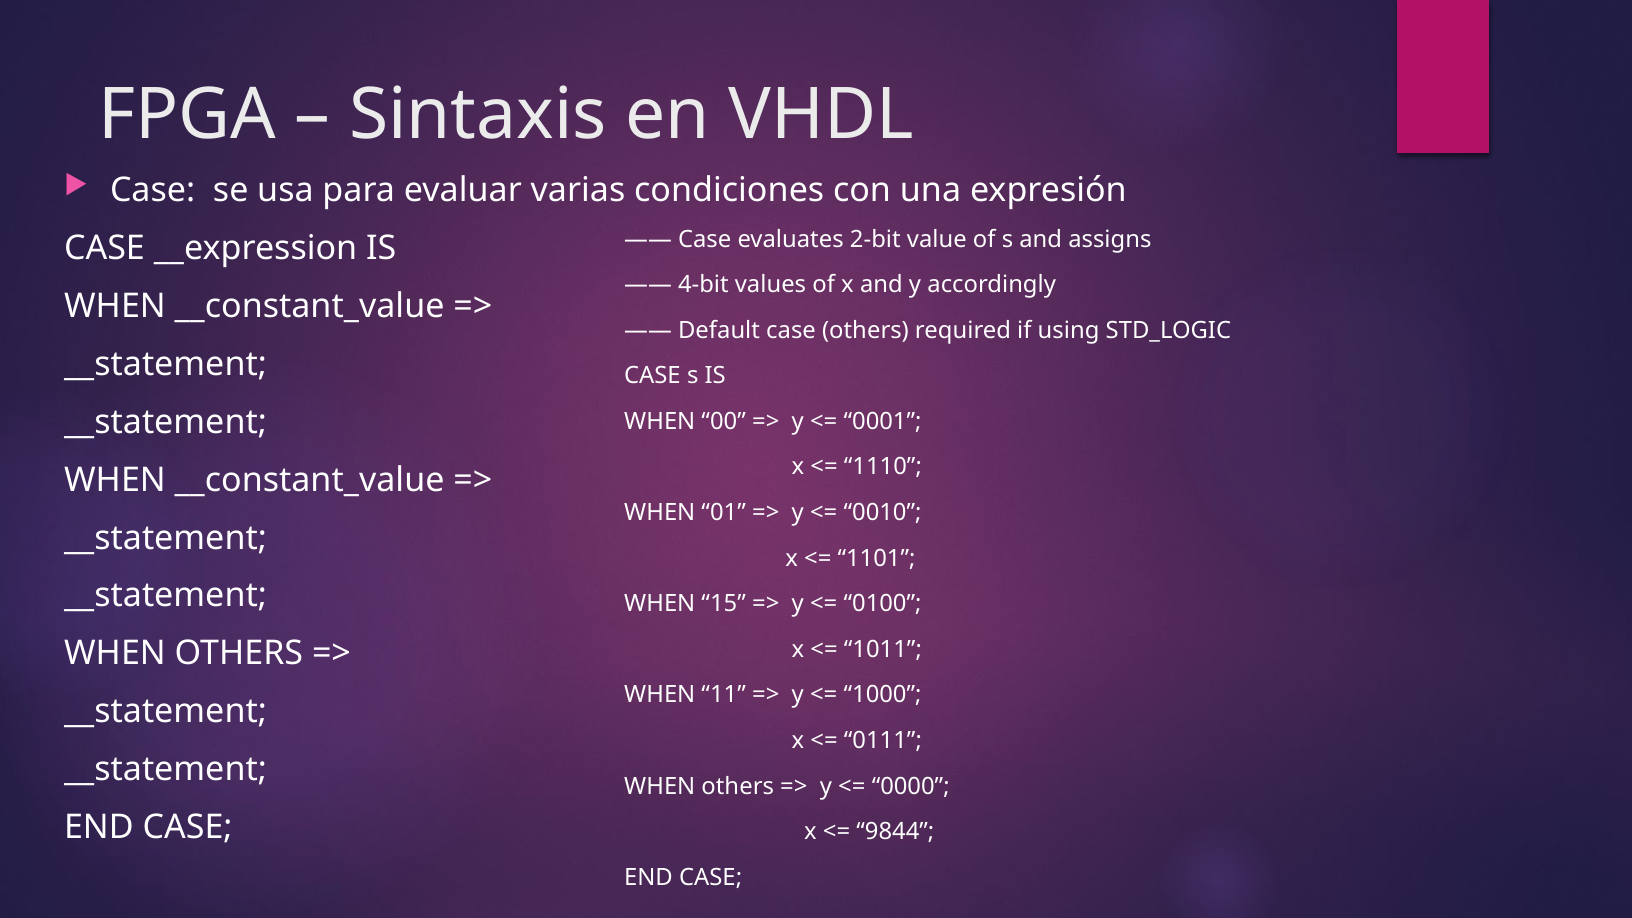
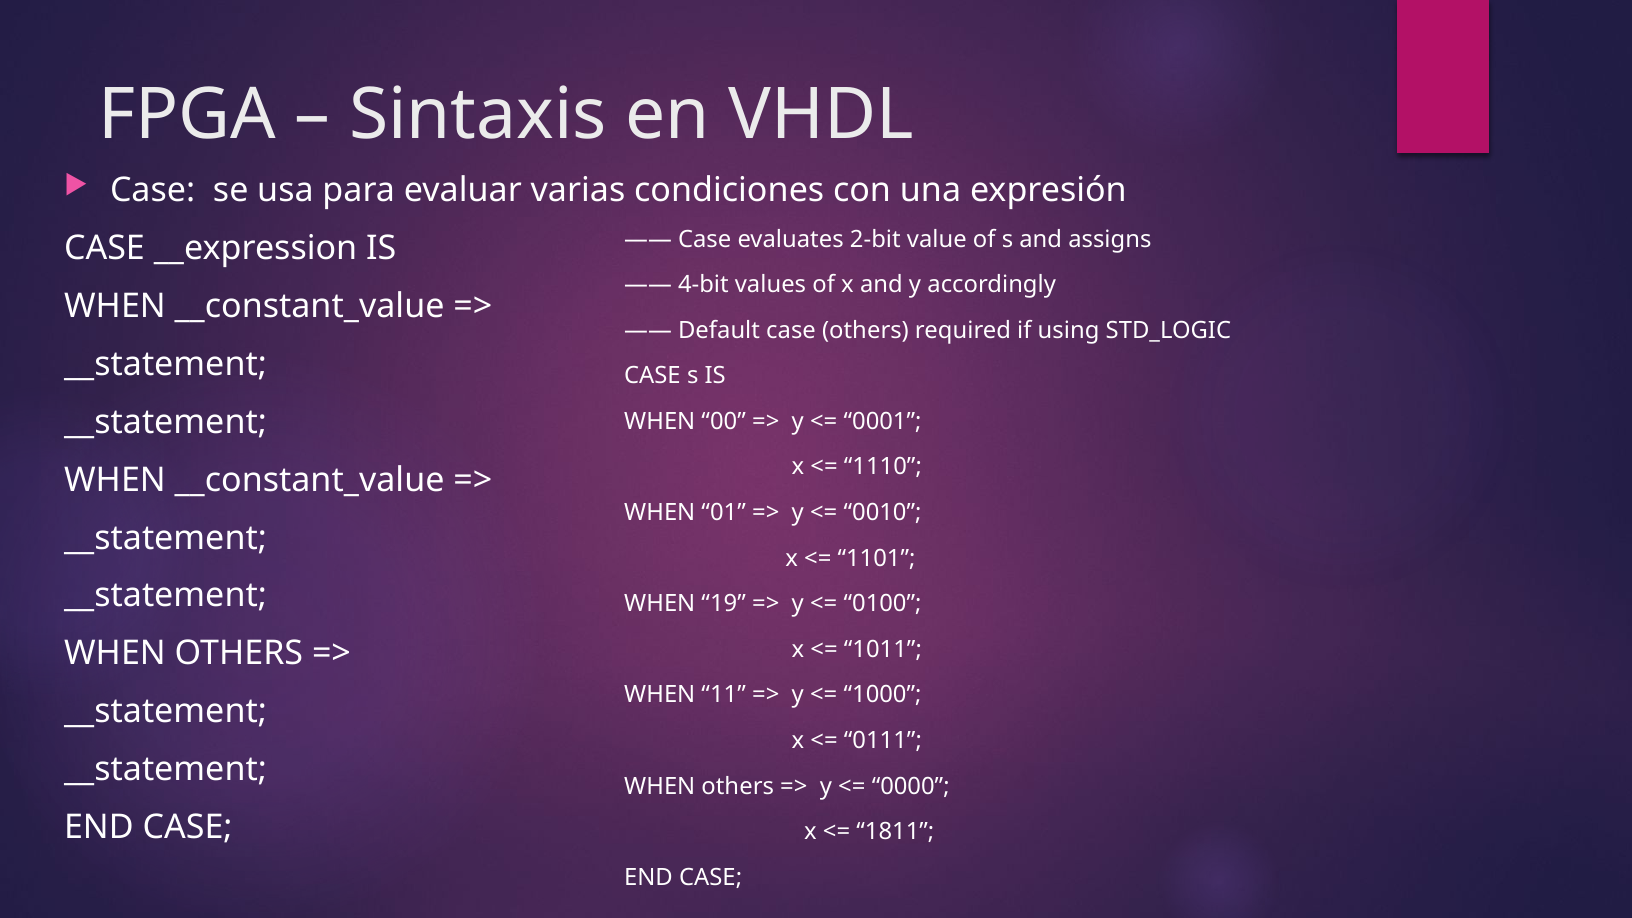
15: 15 -> 19
9844: 9844 -> 1811
